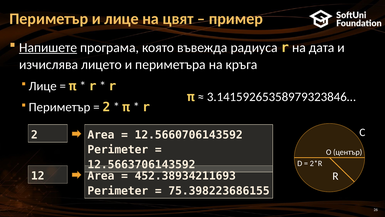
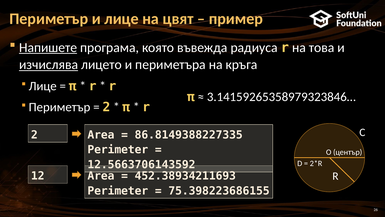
дата: дата -> това
изчислява underline: none -> present
12.5660706143592: 12.5660706143592 -> 86.8149388227335
